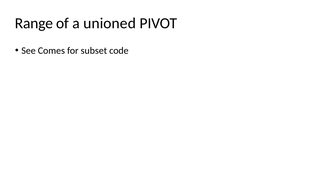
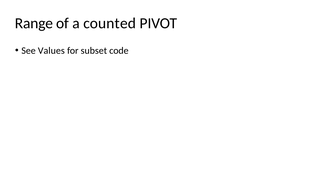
unioned: unioned -> counted
Comes: Comes -> Values
